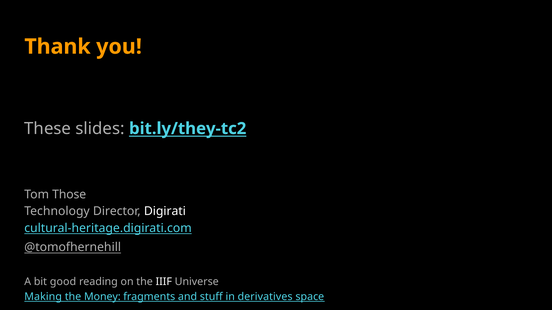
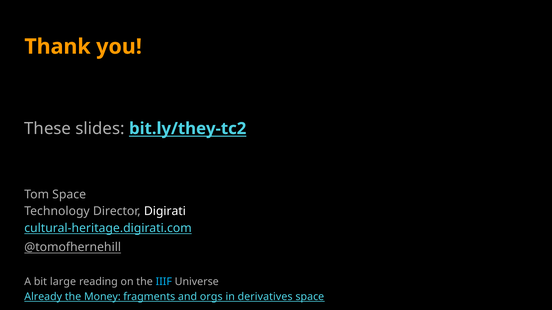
Tom Those: Those -> Space
good: good -> large
IIIF colour: white -> light blue
Making: Making -> Already
stuff: stuff -> orgs
